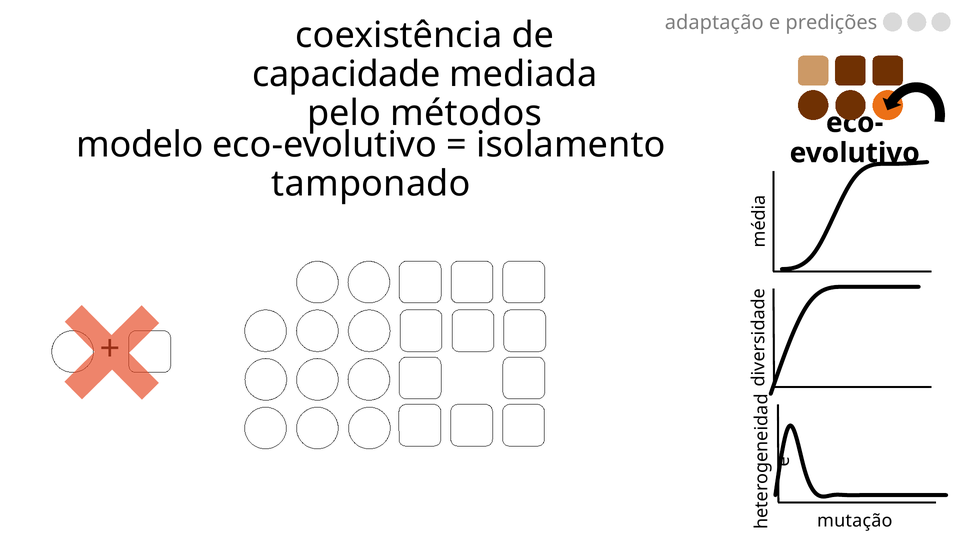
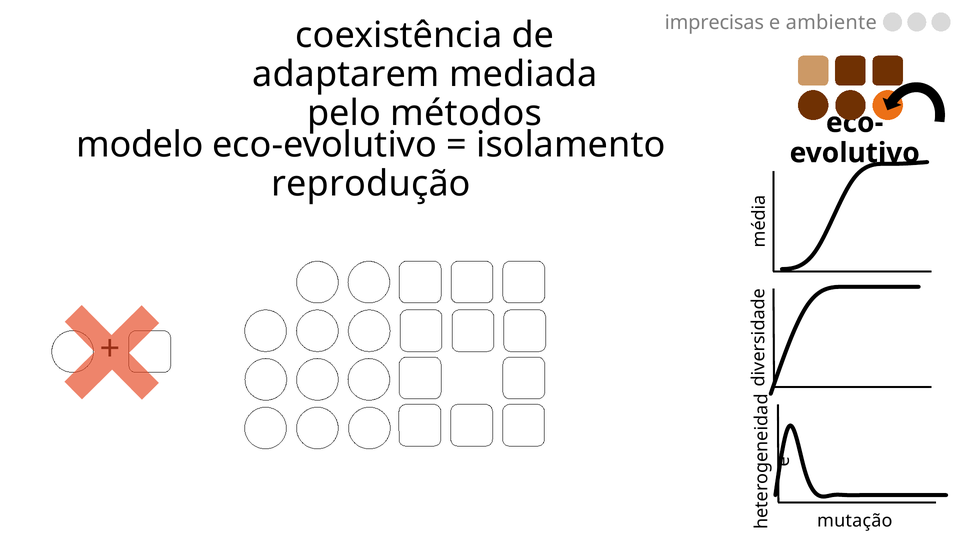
adaptação: adaptação -> imprecisas
predições: predições -> ambiente
capacidade: capacidade -> adaptarem
tamponado: tamponado -> reprodução
